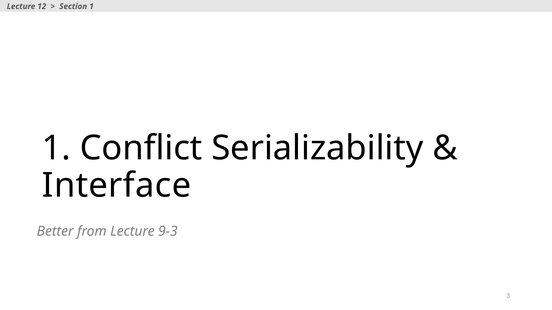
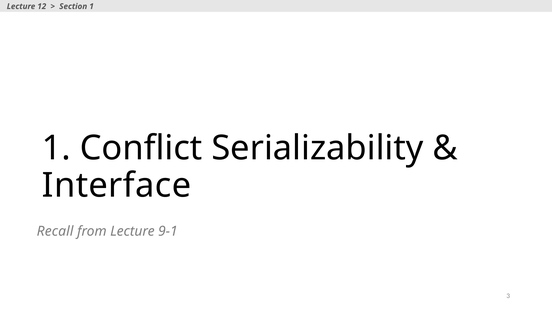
Better: Better -> Recall
9-3: 9-3 -> 9-1
